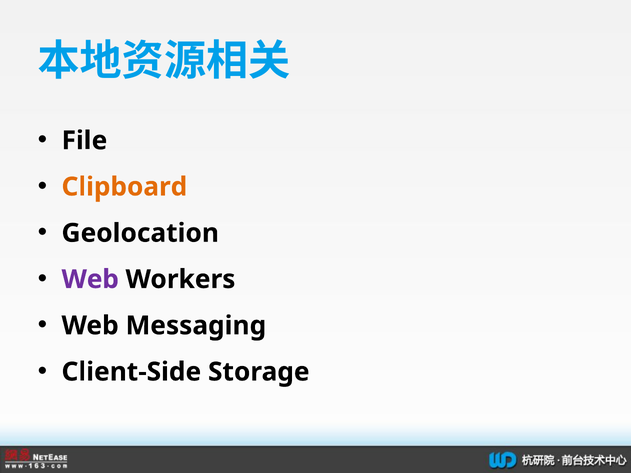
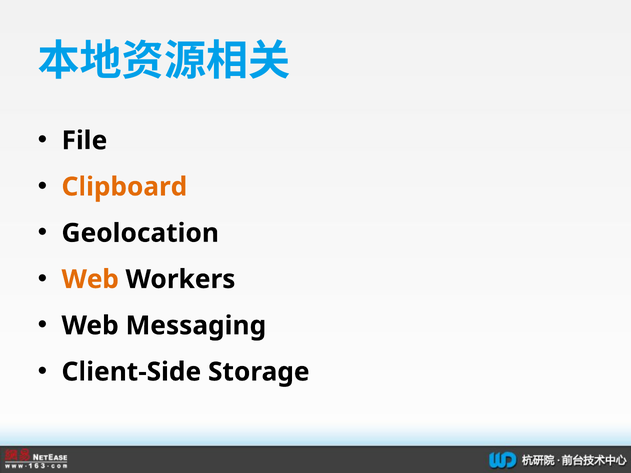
Web at (90, 279) colour: purple -> orange
